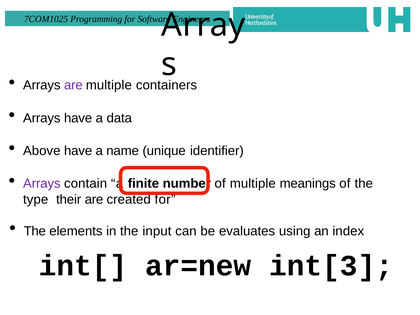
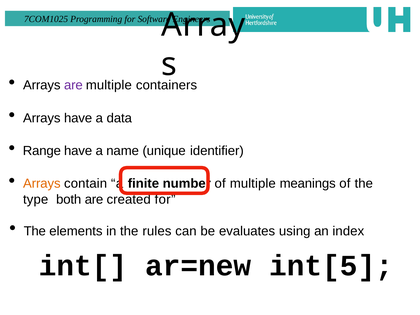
Above: Above -> Range
Arrays at (42, 184) colour: purple -> orange
their: their -> both
input: input -> rules
int[3: int[3 -> int[5
